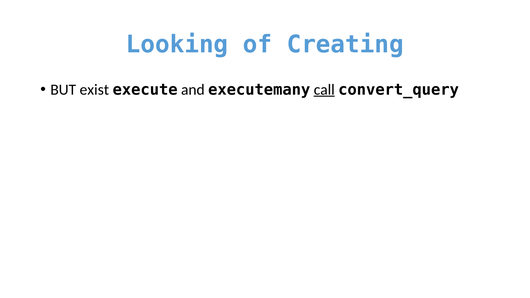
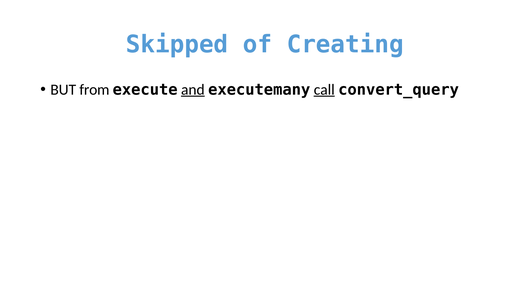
Looking: Looking -> Skipped
exist: exist -> from
and underline: none -> present
